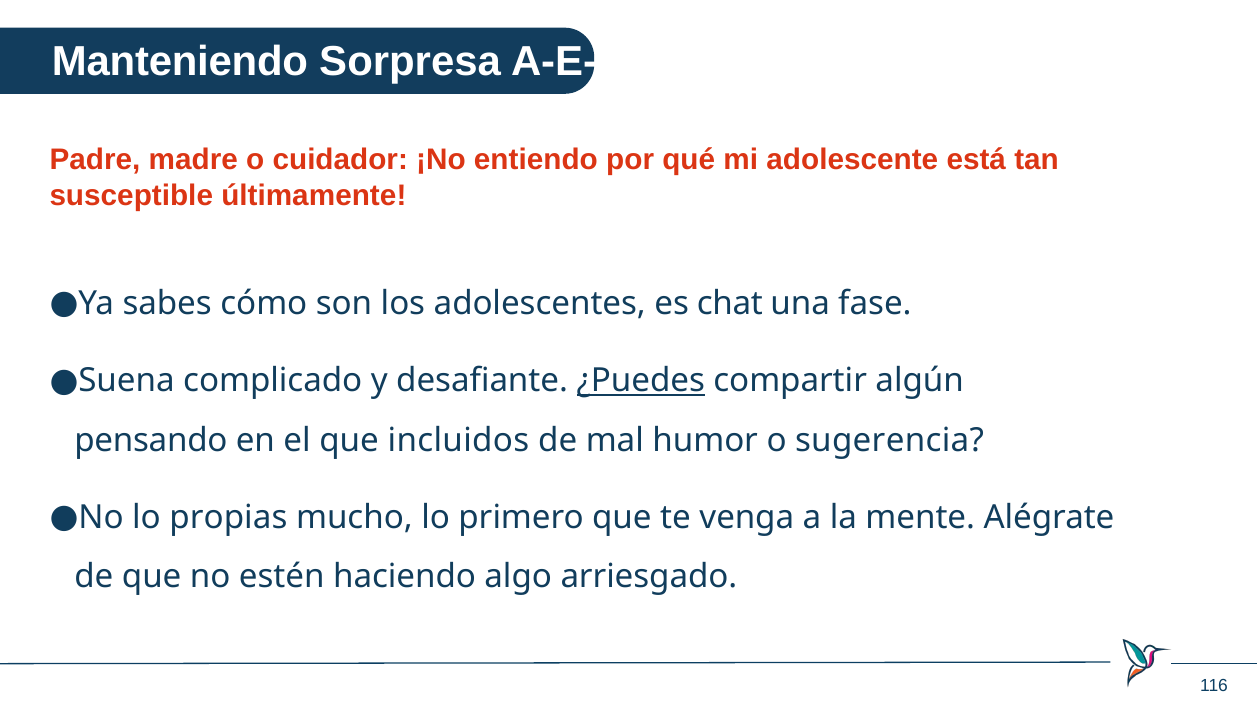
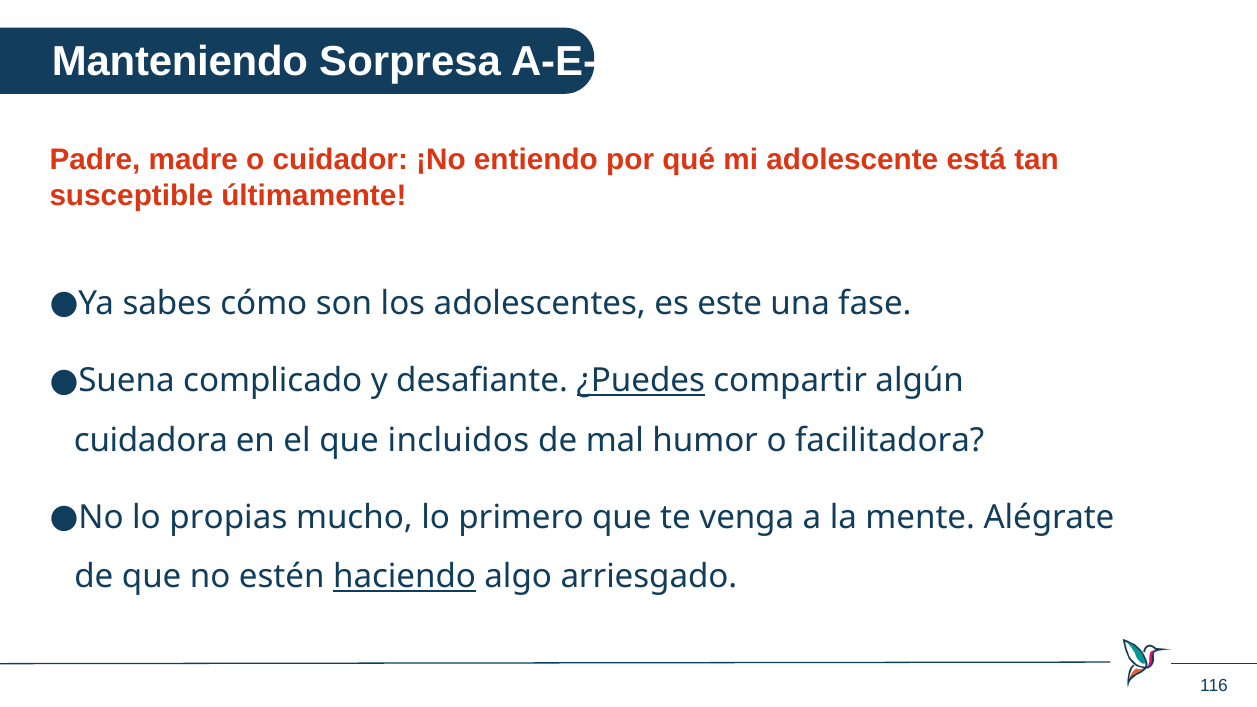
chat: chat -> este
pensando: pensando -> cuidadora
sugerencia: sugerencia -> facilitadora
haciendo underline: none -> present
